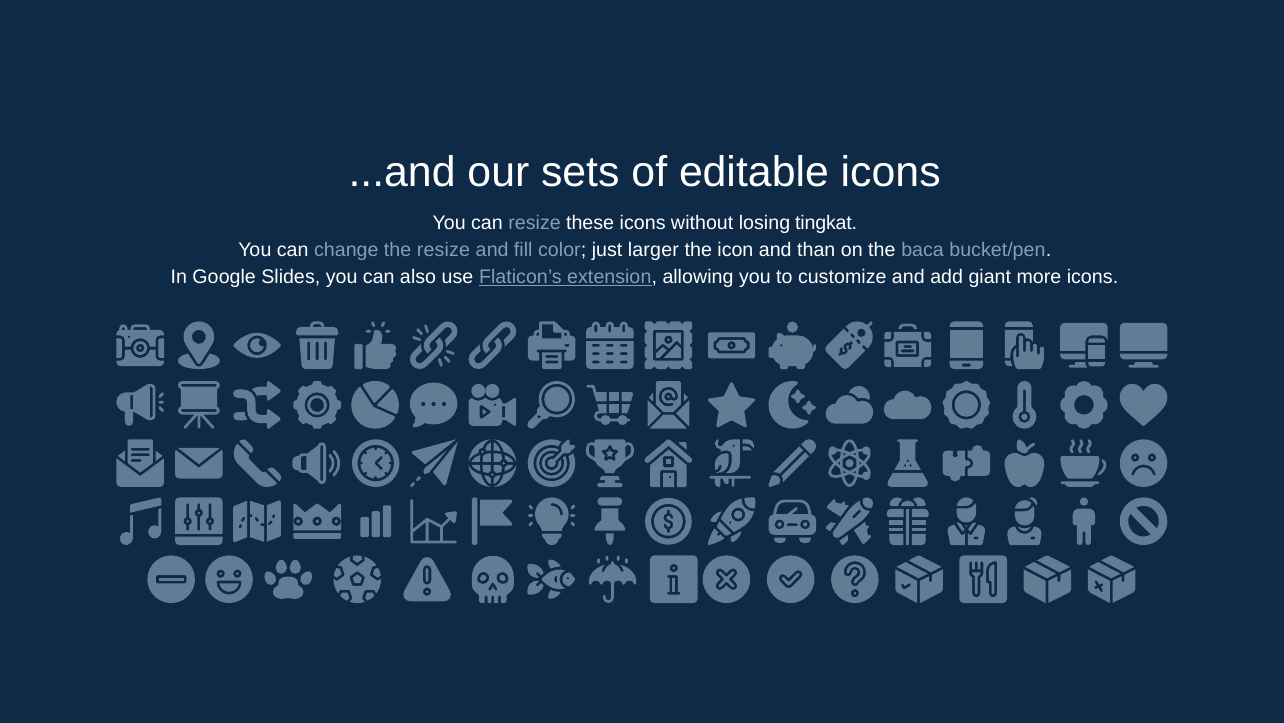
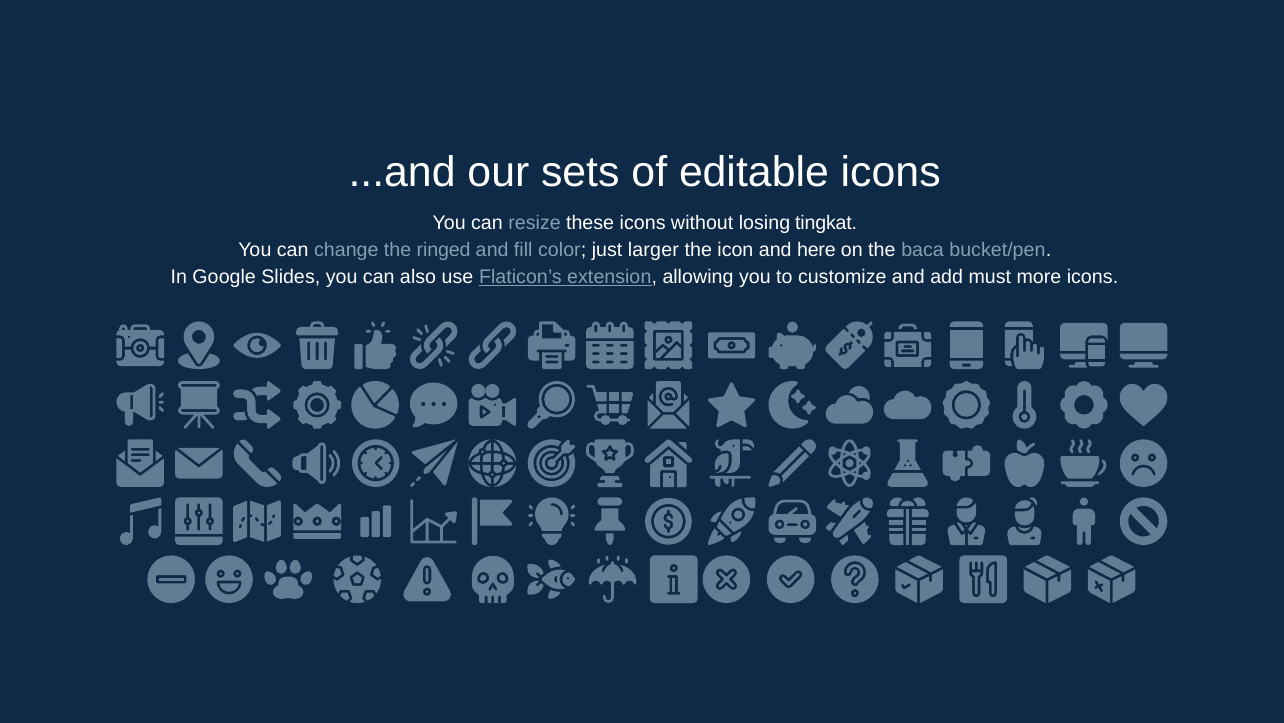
the resize: resize -> ringed
than: than -> here
giant: giant -> must
